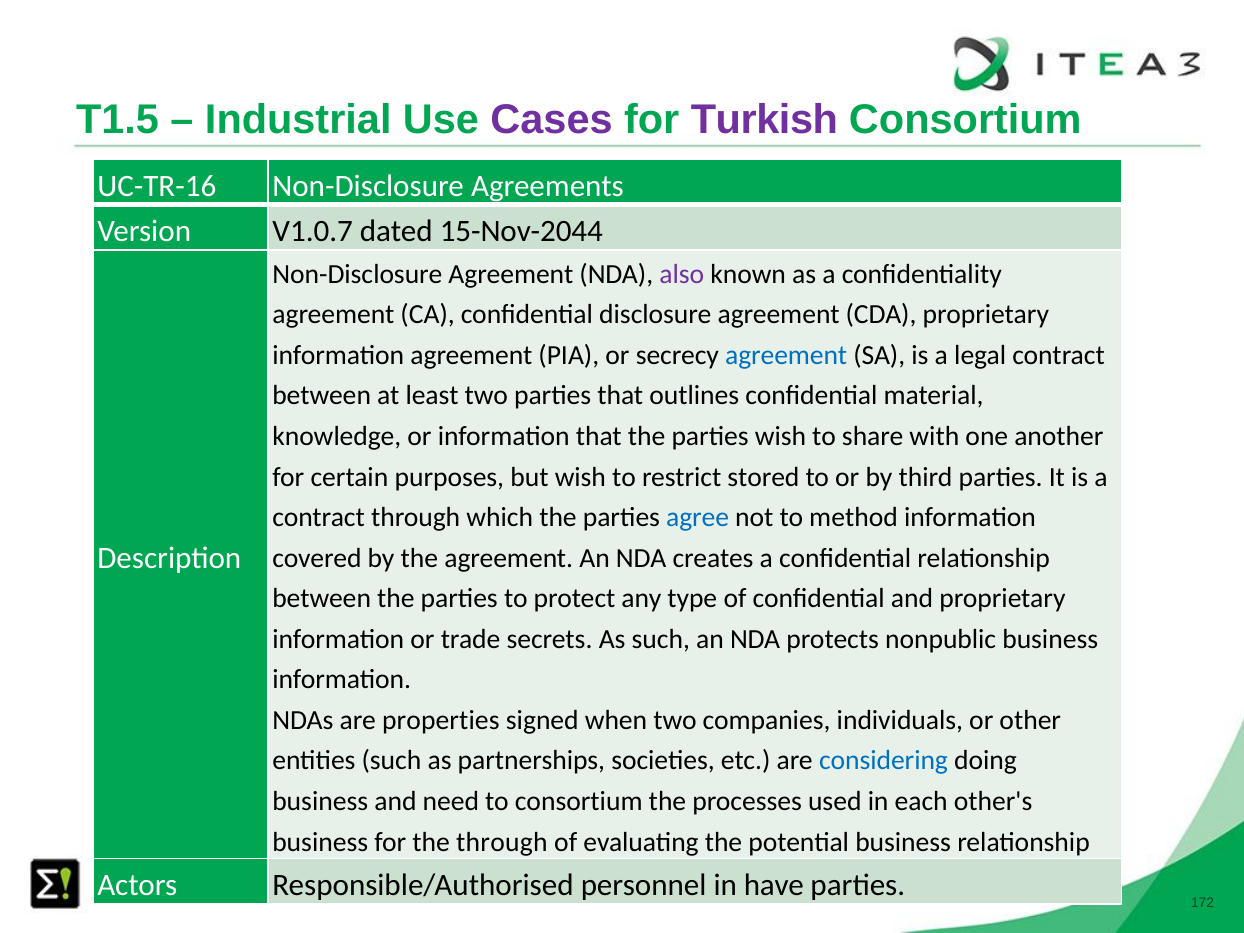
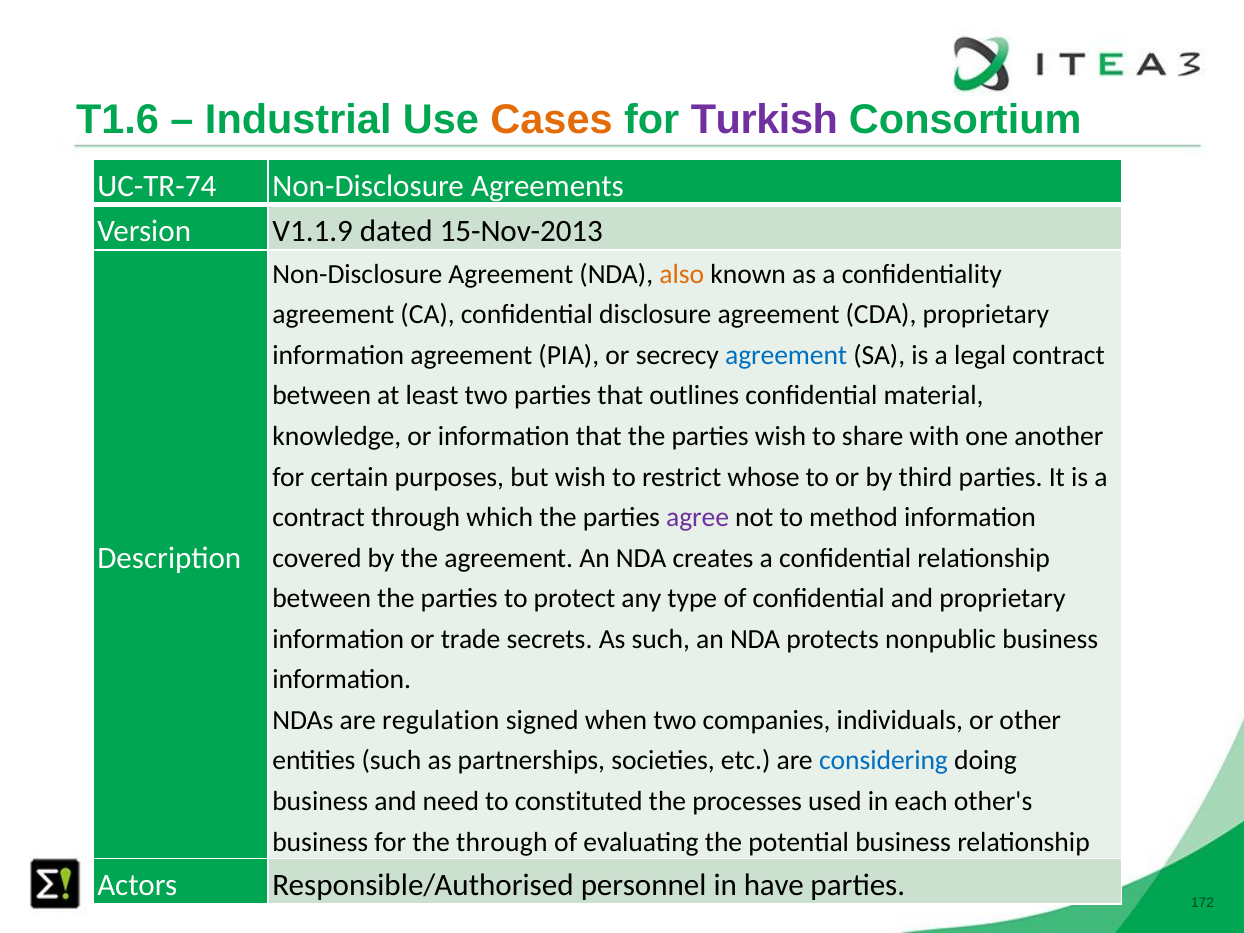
T1.5: T1.5 -> T1.6
Cases colour: purple -> orange
UC-TR-16: UC-TR-16 -> UC-TR-74
V1.0.7: V1.0.7 -> V1.1.9
15-Nov-2044: 15-Nov-2044 -> 15-Nov-2013
also colour: purple -> orange
stored: stored -> whose
agree colour: blue -> purple
properties: properties -> regulation
to consortium: consortium -> constituted
